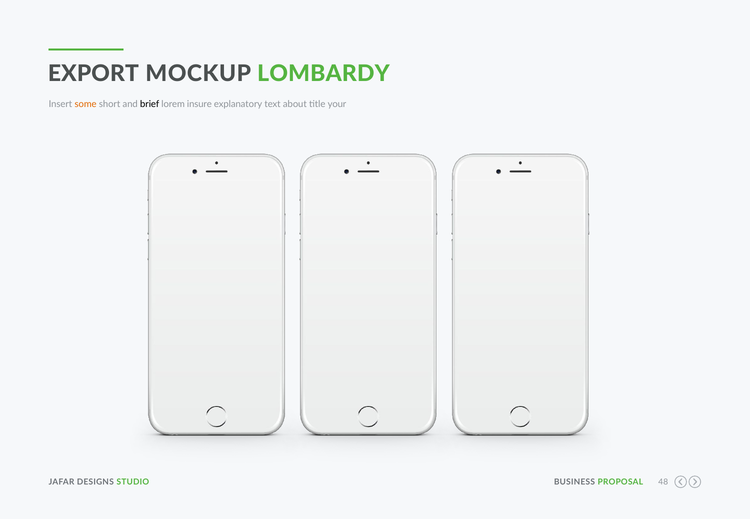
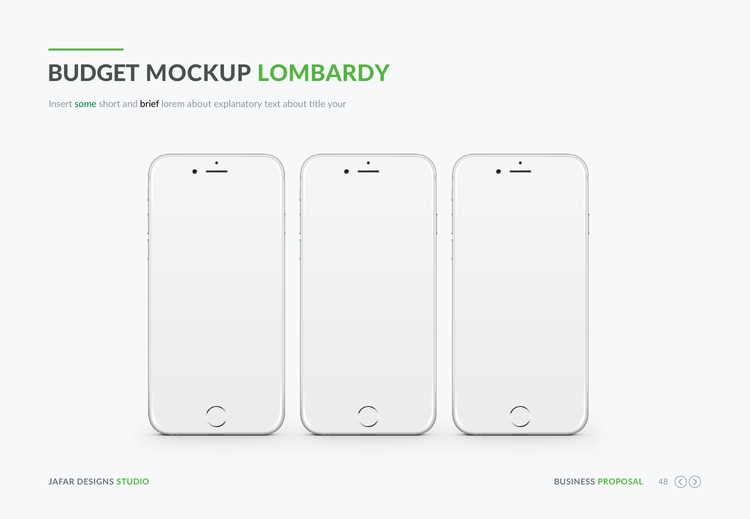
EXPORT: EXPORT -> BUDGET
some colour: orange -> green
lorem insure: insure -> about
